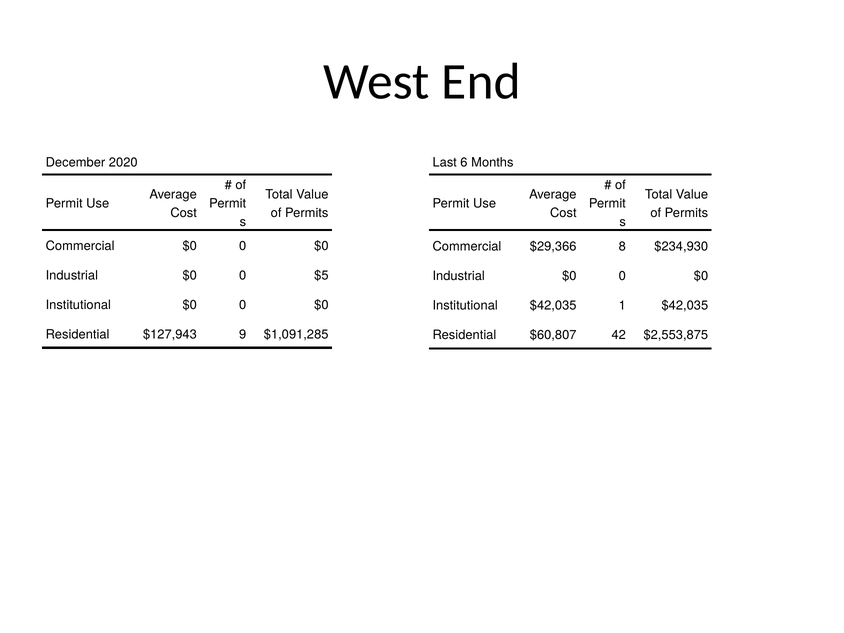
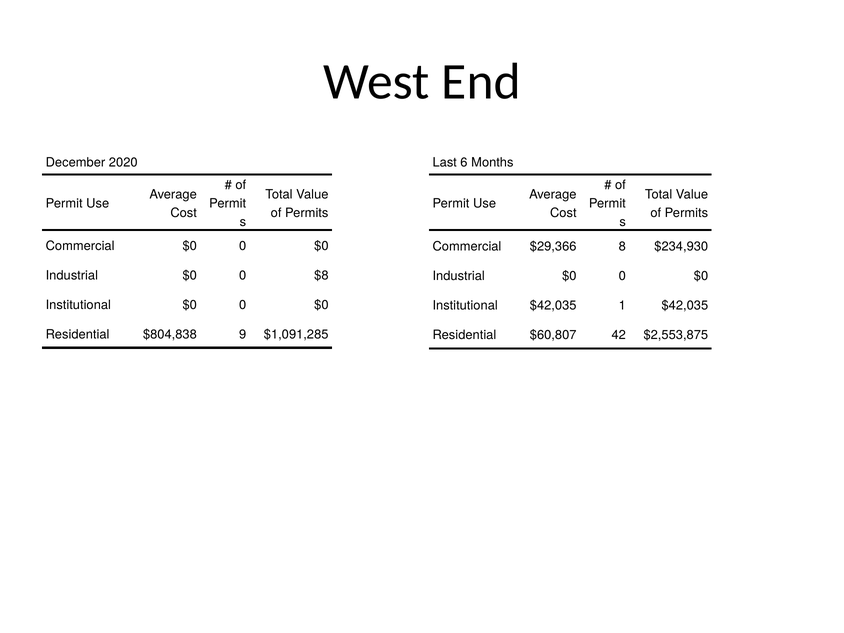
$5: $5 -> $8
$127,943: $127,943 -> $804,838
